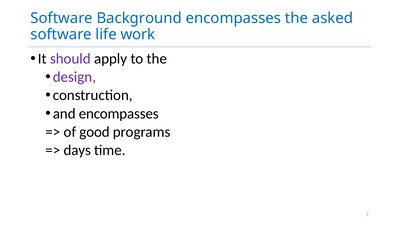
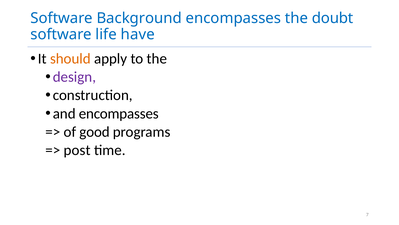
asked: asked -> doubt
work: work -> have
should colour: purple -> orange
days: days -> post
